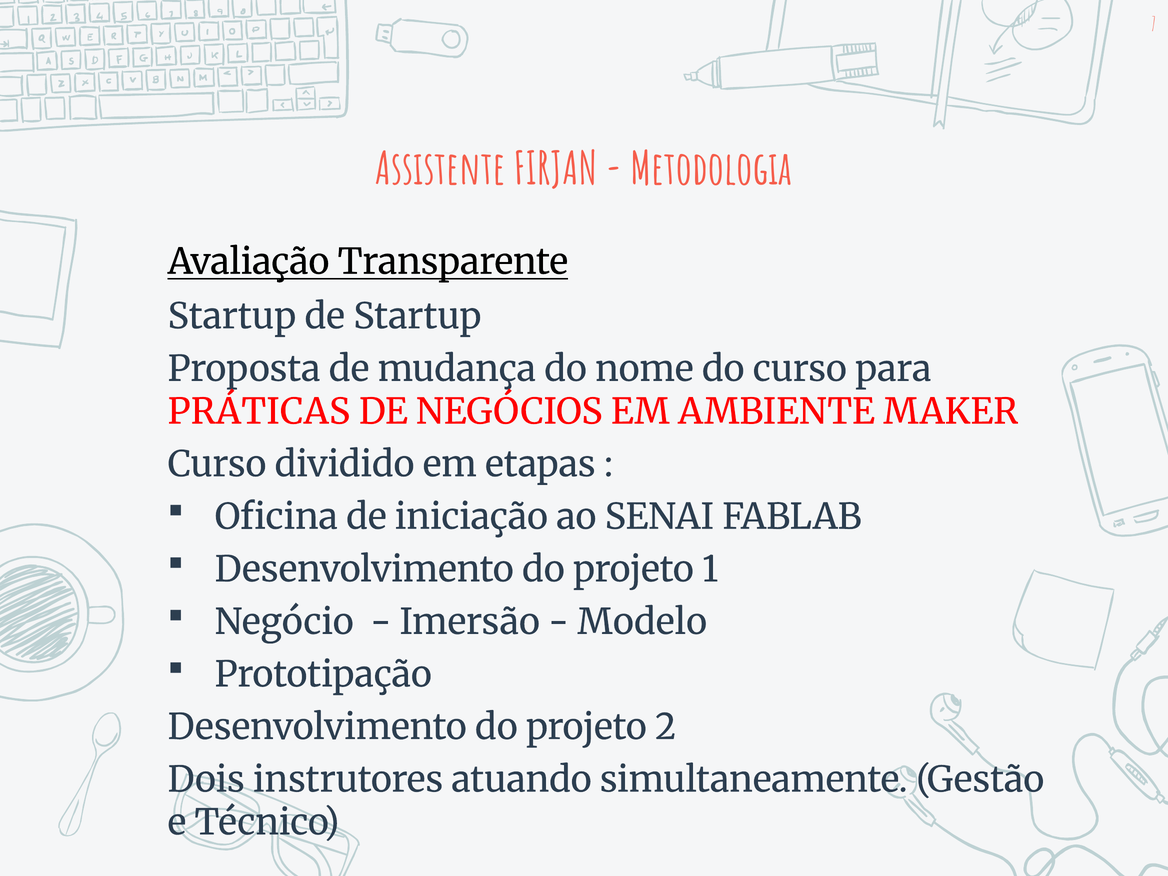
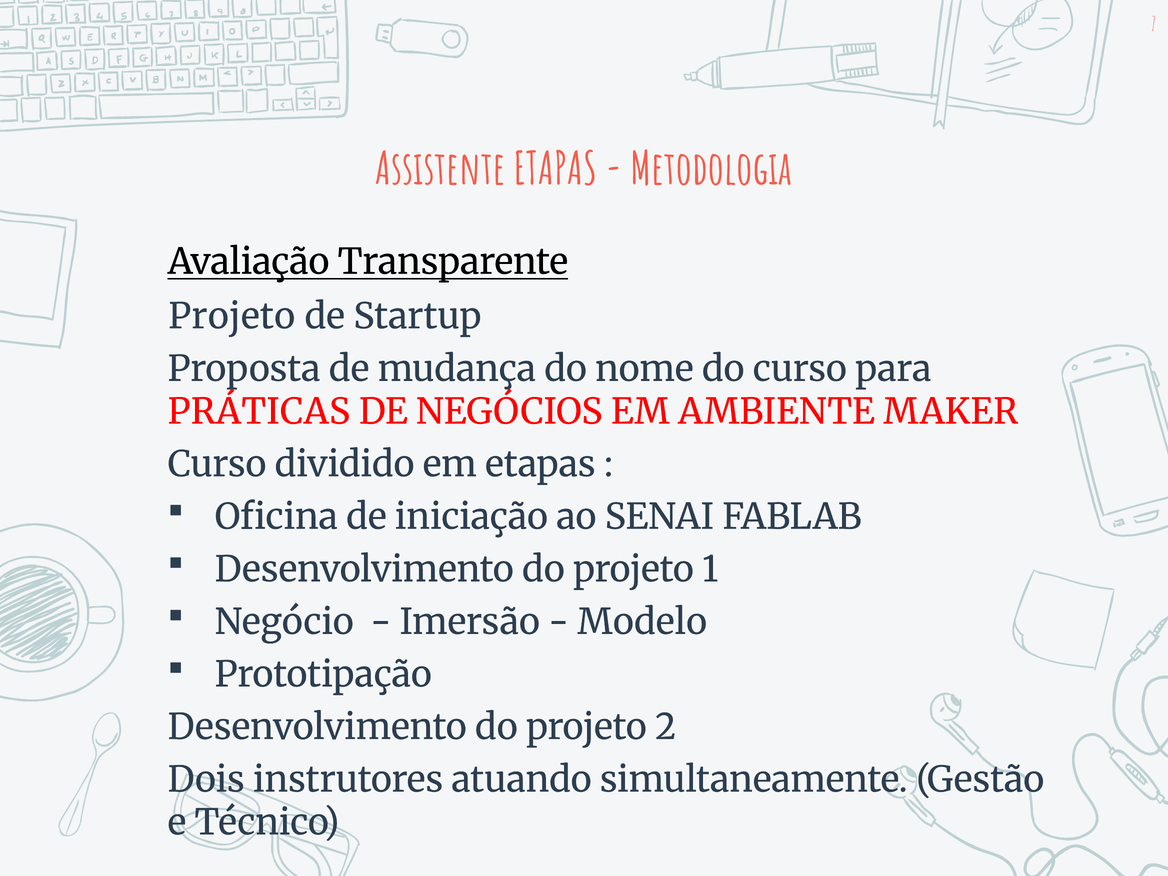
Assistente FIRJAN: FIRJAN -> ETAPAS
Startup at (232, 317): Startup -> Projeto
